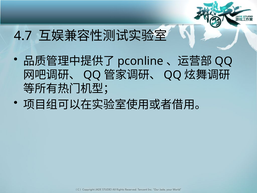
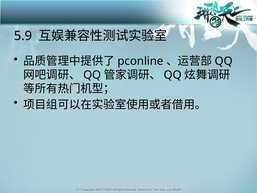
4.7: 4.7 -> 5.9
